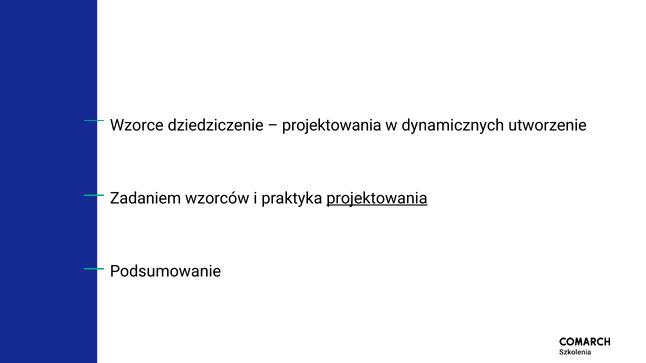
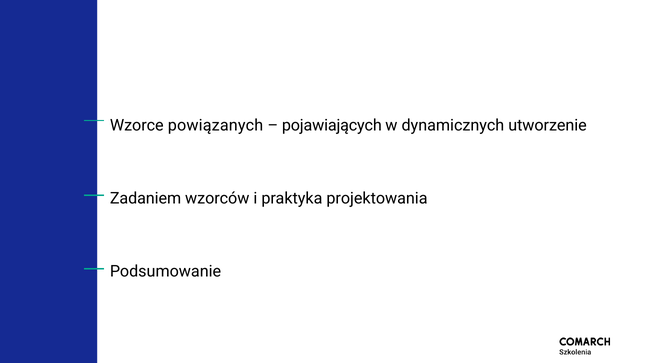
dziedziczenie: dziedziczenie -> powiązanych
projektowania at (332, 125): projektowania -> pojawiających
projektowania at (377, 198) underline: present -> none
